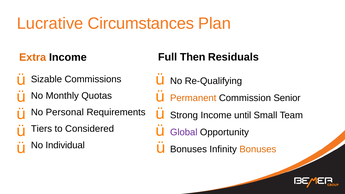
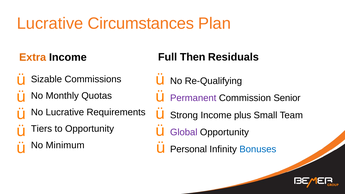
Permanent colour: orange -> purple
No Personal: Personal -> Lucrative
until: until -> plus
to Considered: Considered -> Opportunity
Individual: Individual -> Minimum
Bonuses at (188, 149): Bonuses -> Personal
Bonuses at (258, 149) colour: orange -> blue
